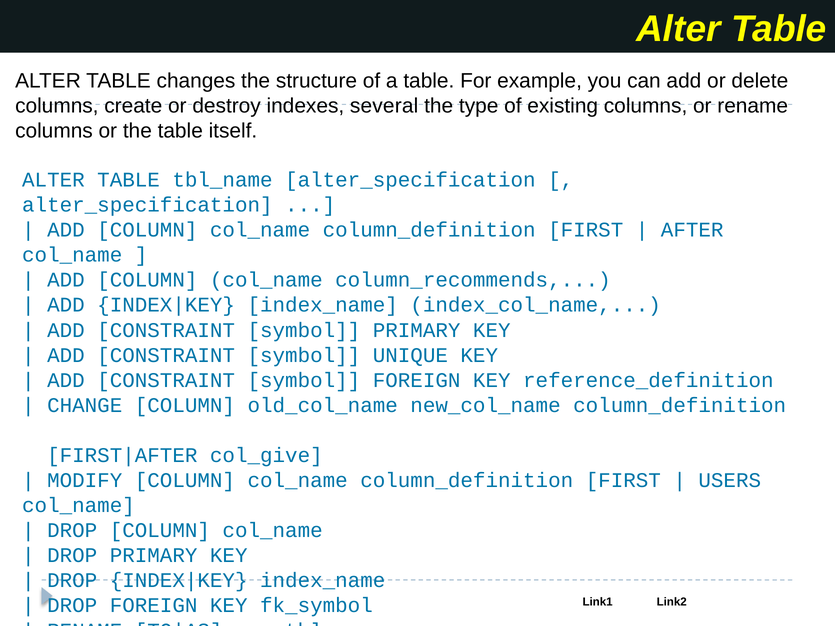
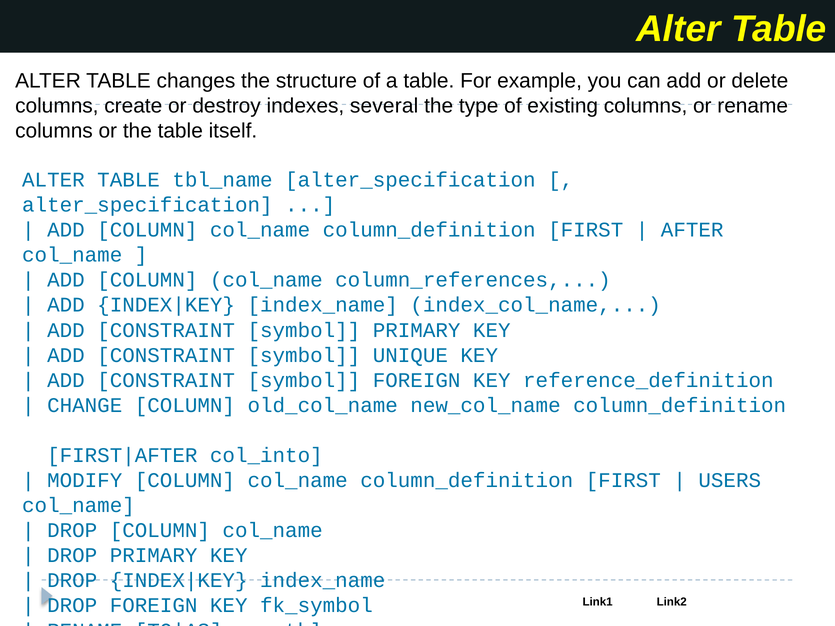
column_recommends: column_recommends -> column_references
col_give: col_give -> col_into
